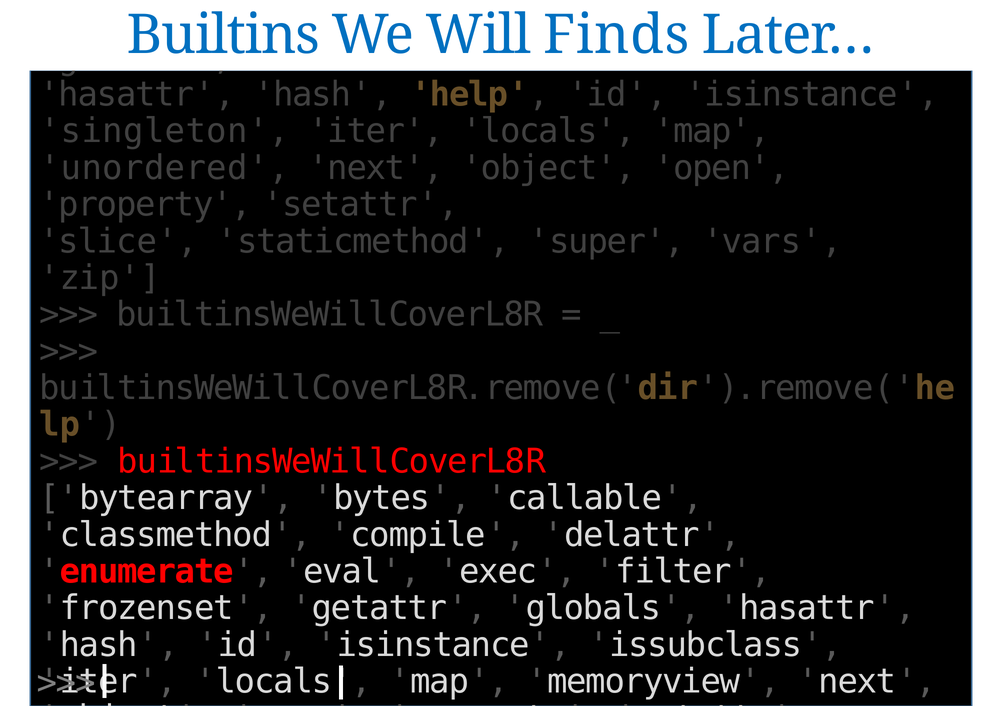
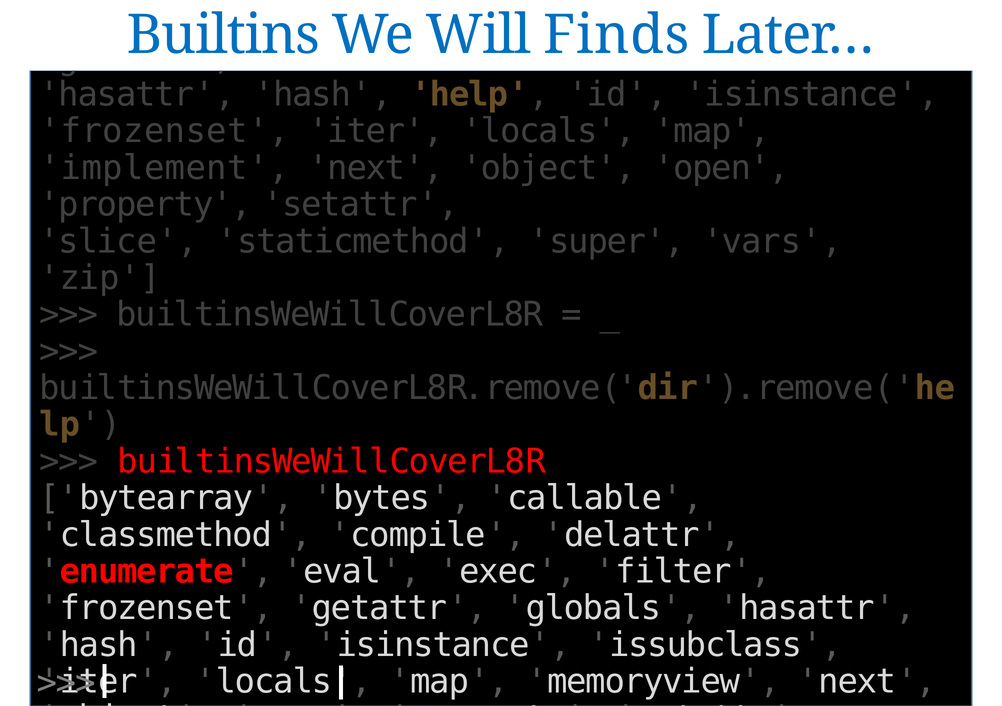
singleton at (165, 131): singleton -> frozenset
unordered: unordered -> implement
